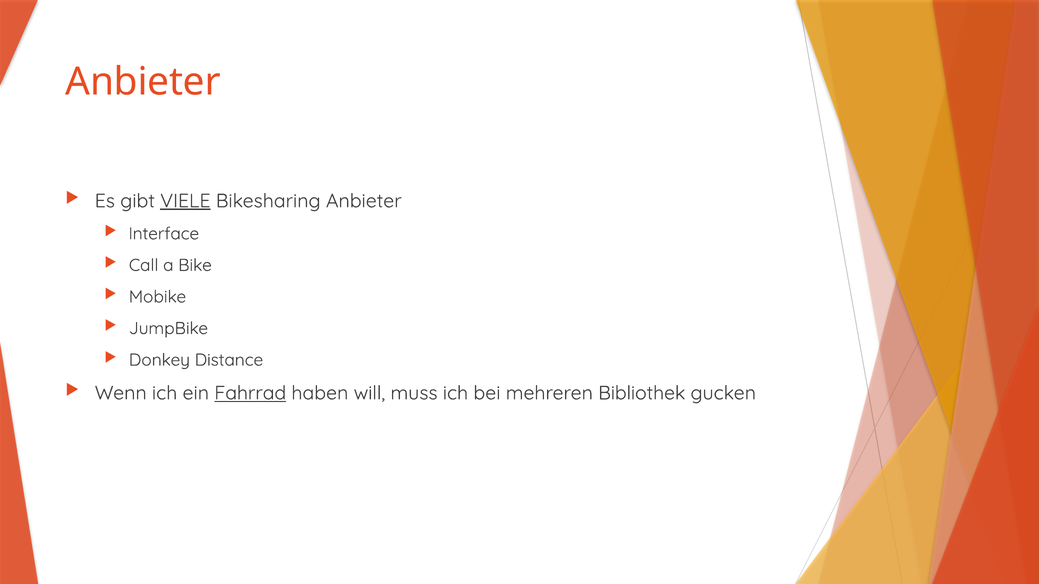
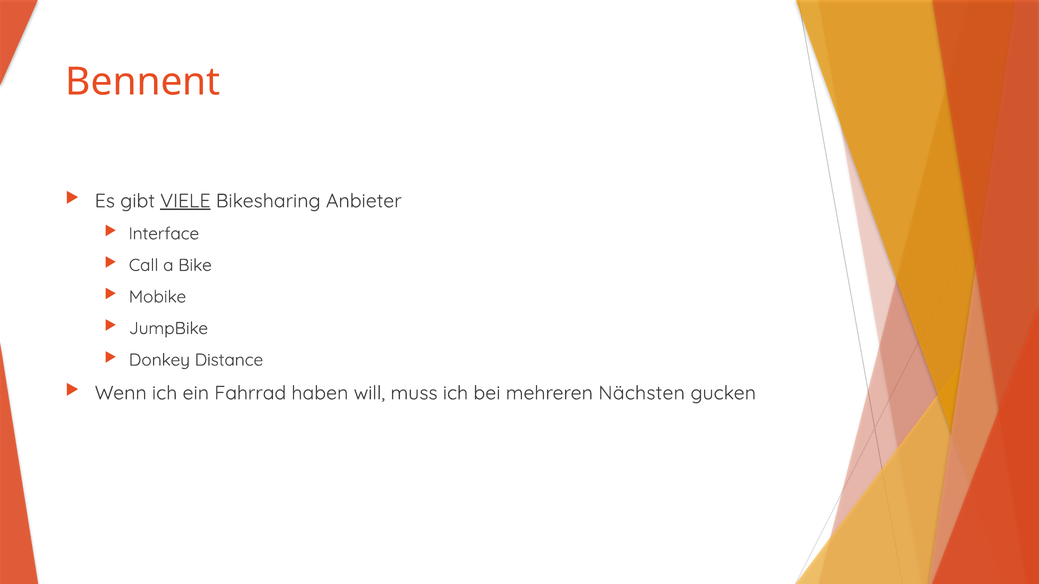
Anbieter at (143, 82): Anbieter -> Bennent
Fahrrad underline: present -> none
Bibliothek: Bibliothek -> Nächsten
